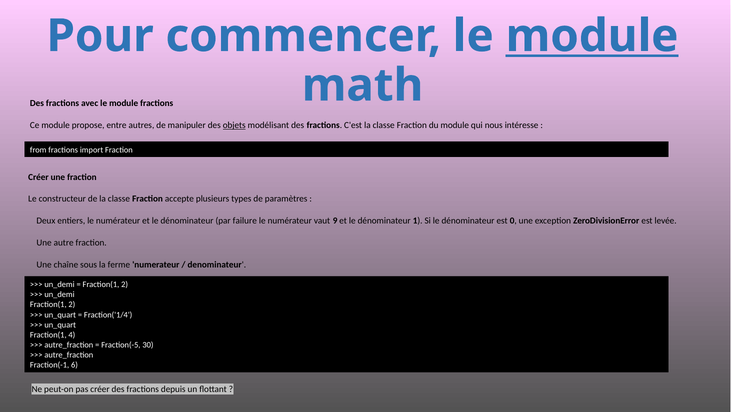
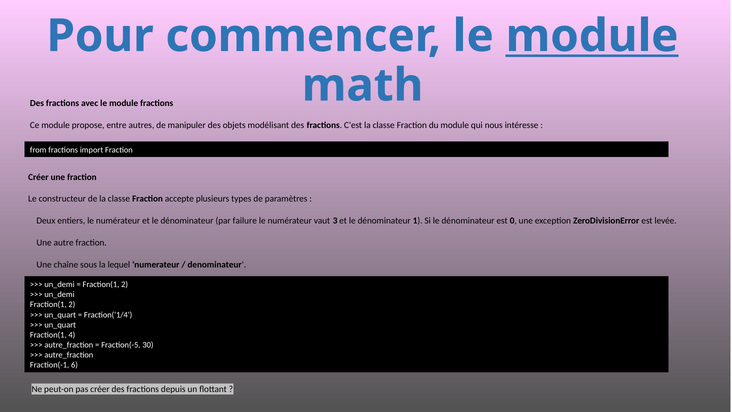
objets underline: present -> none
9: 9 -> 3
ferme: ferme -> lequel
